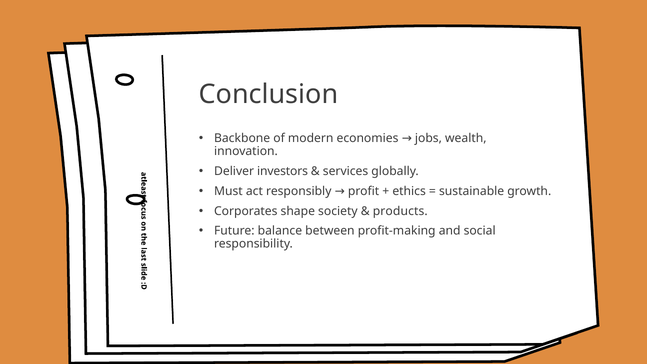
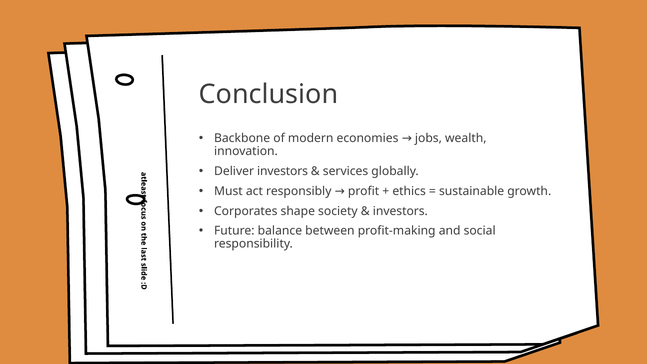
products at (400, 211): products -> investors
